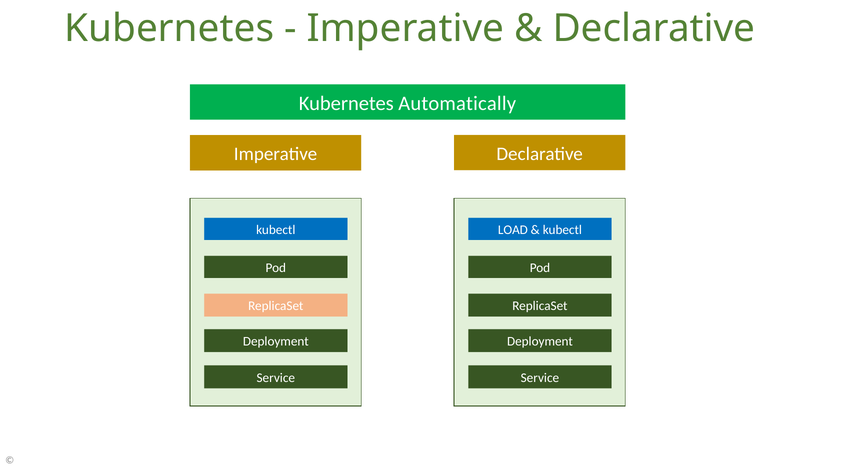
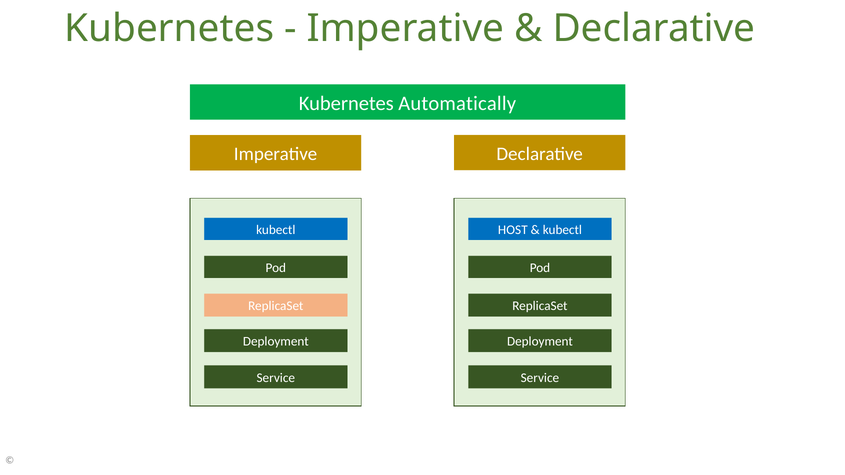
LOAD: LOAD -> HOST
